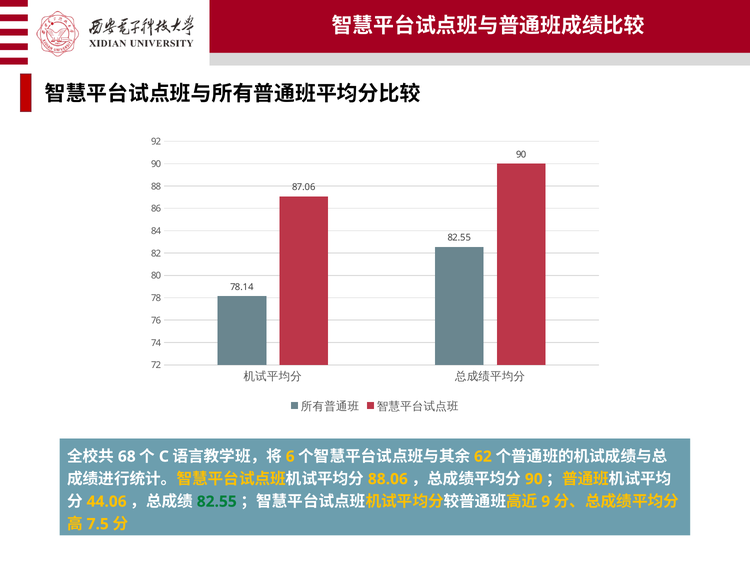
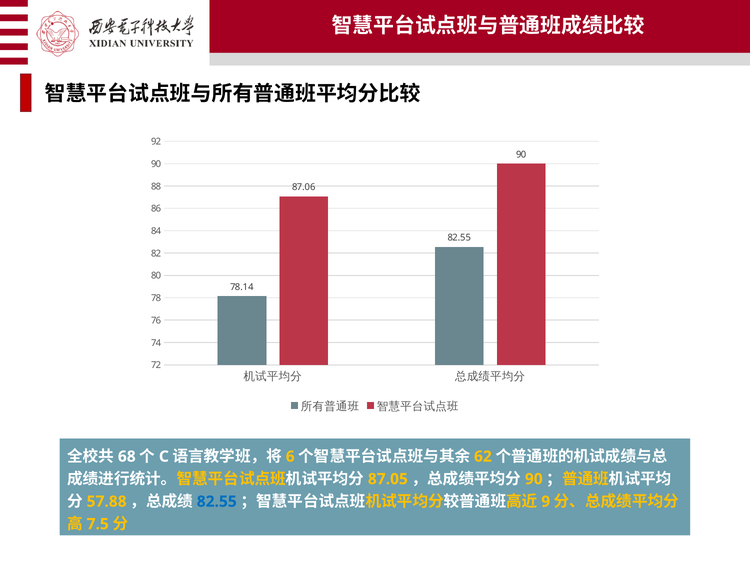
88.06: 88.06 -> 87.05
44.06: 44.06 -> 57.88
82.55 at (217, 501) colour: green -> blue
